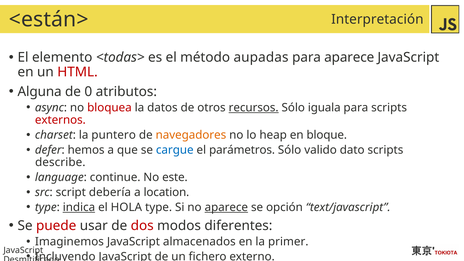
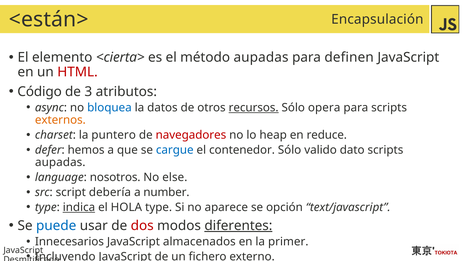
Interpretación: Interpretación -> Encapsulación
<todas>: <todas> -> <cierta>
para aparece: aparece -> definen
Alguna: Alguna -> Código
0: 0 -> 3
bloquea colour: red -> blue
iguala: iguala -> opera
externos colour: red -> orange
navegadores colour: orange -> red
bloque: bloque -> reduce
parámetros: parámetros -> contenedor
describe at (60, 162): describe -> aupadas
continue: continue -> nosotros
este: este -> else
location: location -> number
aparece at (226, 207) underline: present -> none
puede colour: red -> blue
diferentes underline: none -> present
Imaginemos: Imaginemos -> Innecesarios
